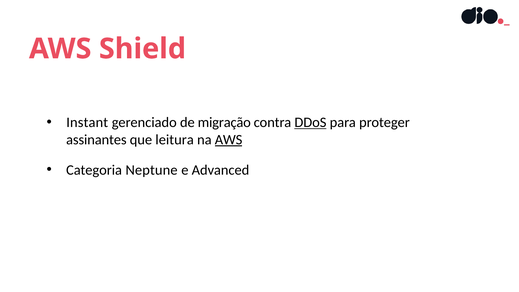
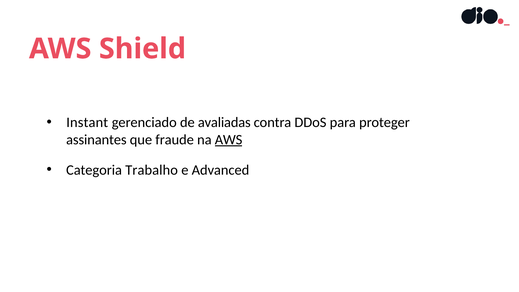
migração: migração -> avaliadas
DDoS underline: present -> none
leitura: leitura -> fraude
Neptune: Neptune -> Trabalho
